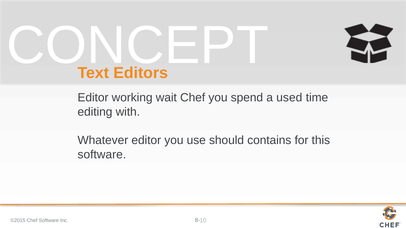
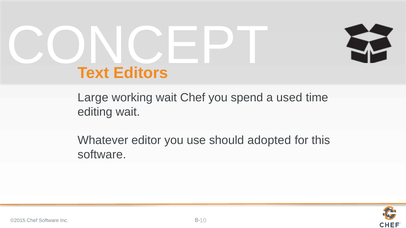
Editor at (93, 98): Editor -> Large
editing with: with -> wait
contains: contains -> adopted
